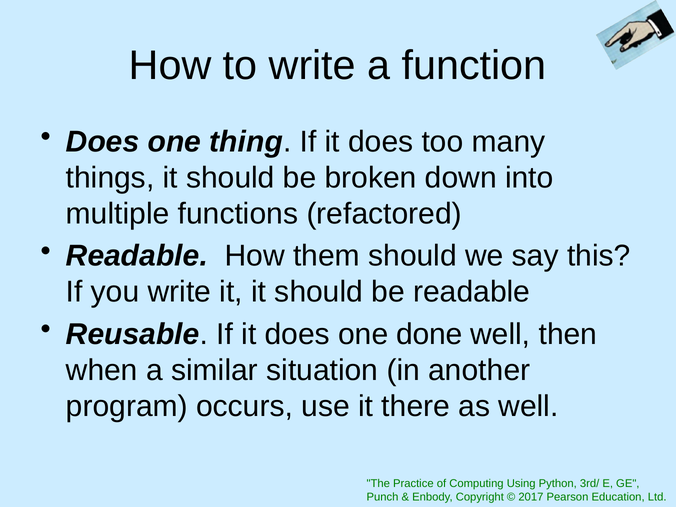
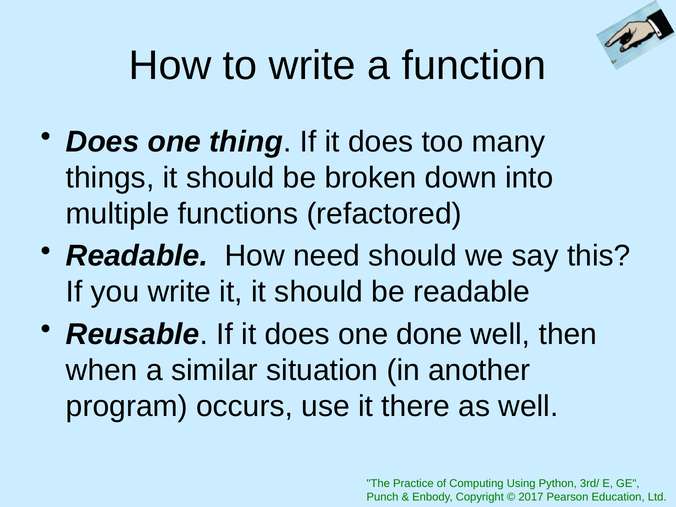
them: them -> need
